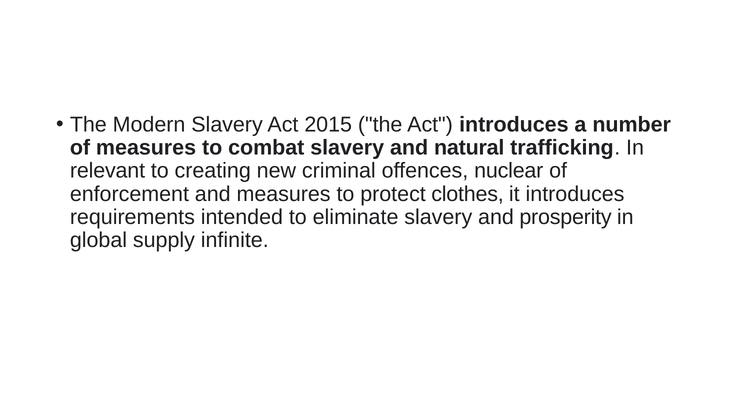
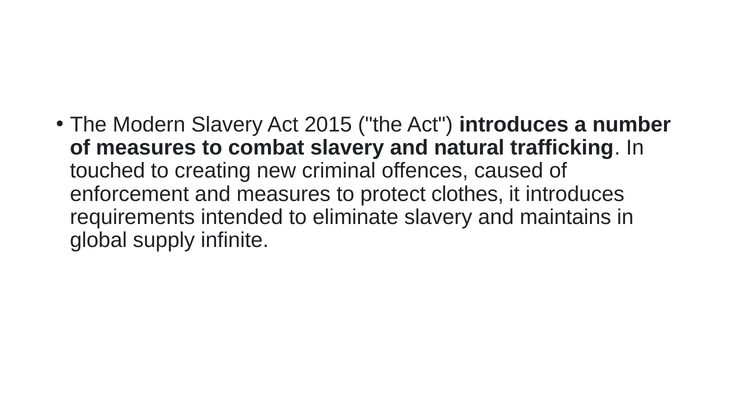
relevant: relevant -> touched
nuclear: nuclear -> caused
prosperity: prosperity -> maintains
